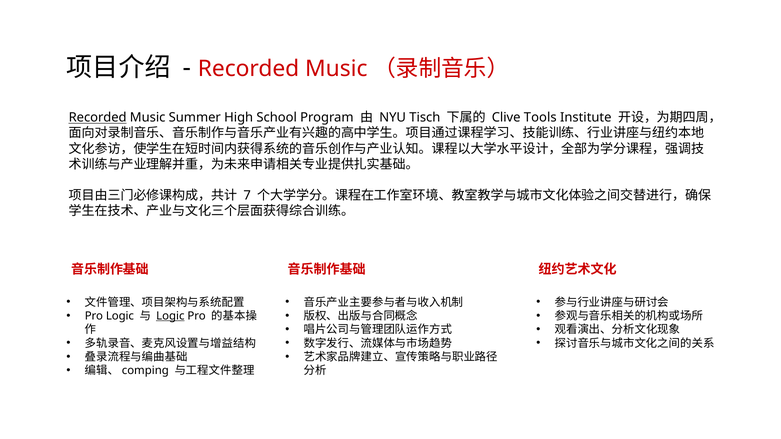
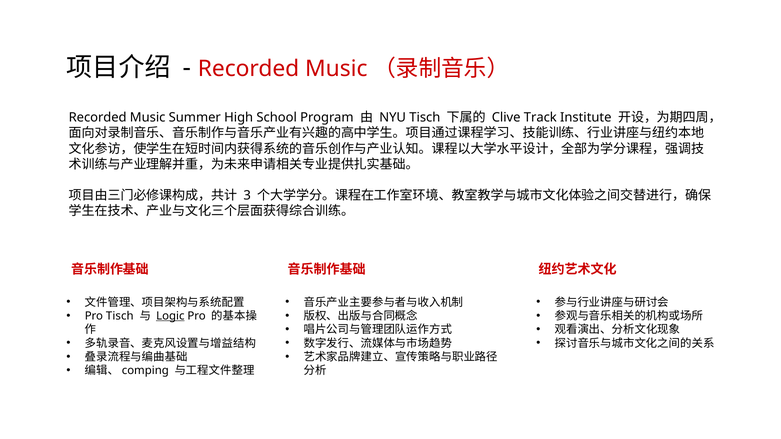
Recorded at (98, 118) underline: present -> none
Tools: Tools -> Track
7: 7 -> 3
Pro Logic: Logic -> Tisch
